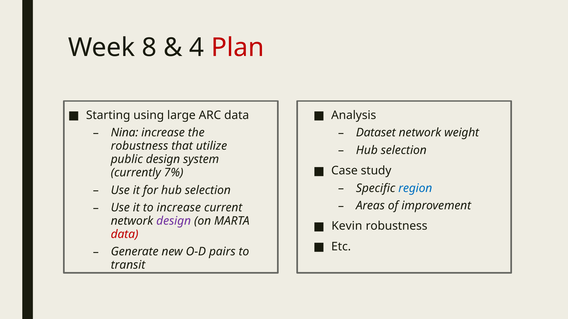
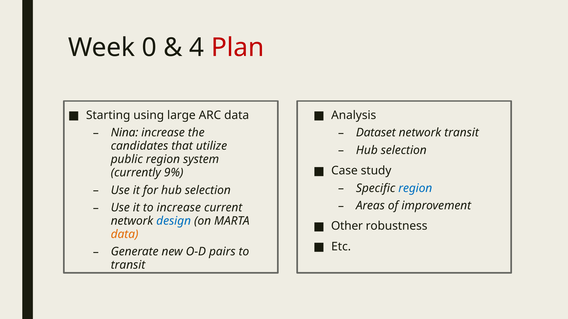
8: 8 -> 0
network weight: weight -> transit
robustness at (140, 146): robustness -> candidates
public design: design -> region
7%: 7% -> 9%
design at (174, 221) colour: purple -> blue
Kevin: Kevin -> Other
data at (125, 235) colour: red -> orange
